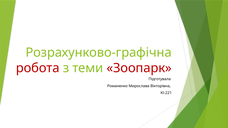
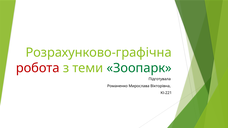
Зоопарк colour: red -> green
